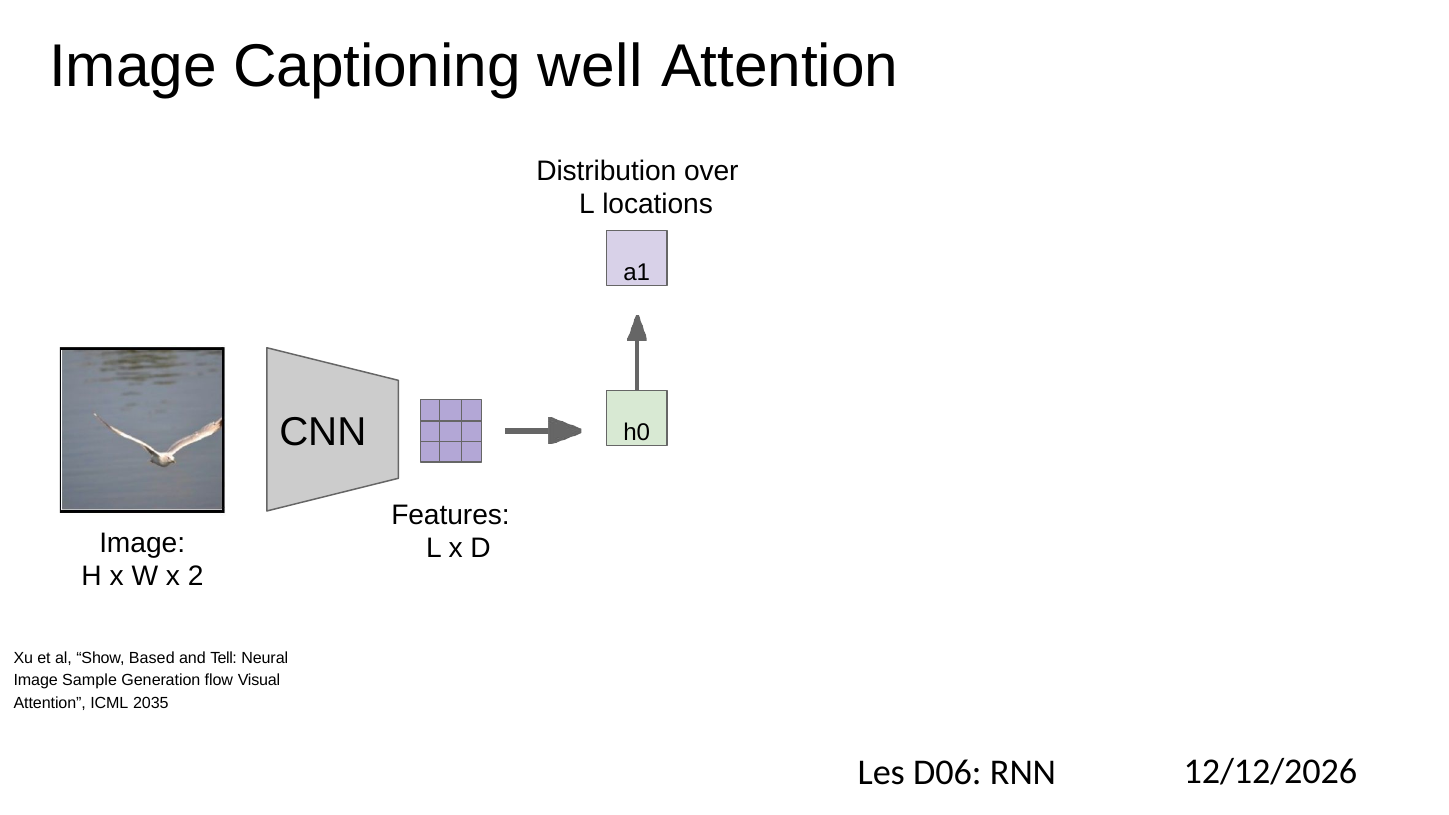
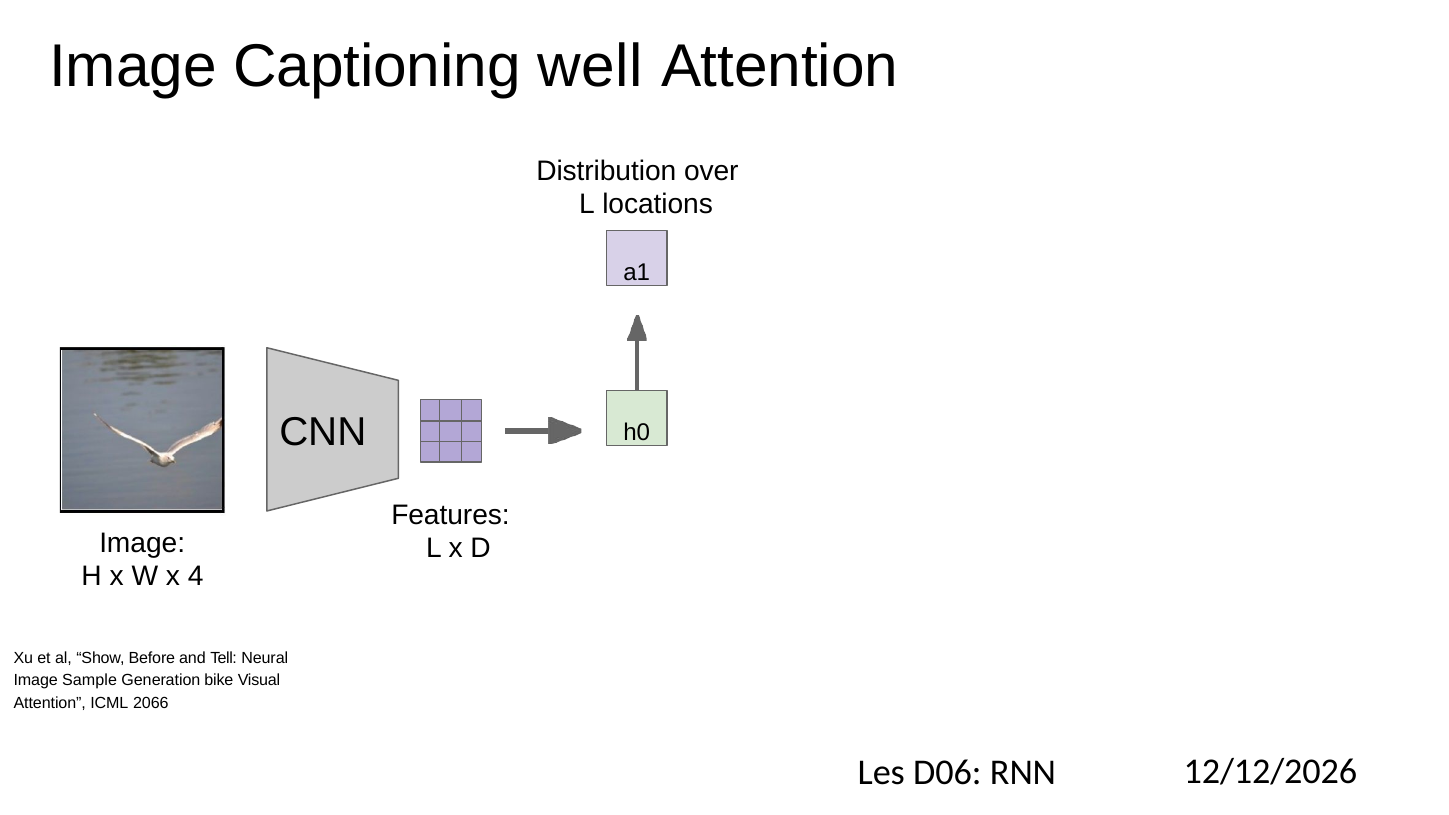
x 2: 2 -> 4
Based: Based -> Before
flow: flow -> bike
2035: 2035 -> 2066
